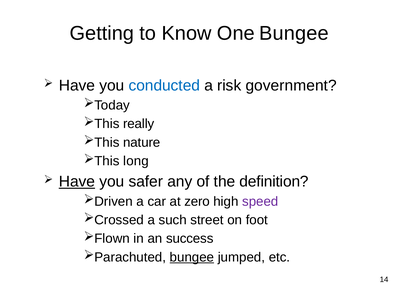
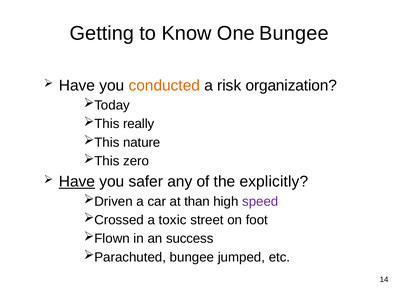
conducted colour: blue -> orange
government: government -> organization
long: long -> zero
definition: definition -> explicitly
zero: zero -> than
such: such -> toxic
bungee at (192, 257) underline: present -> none
